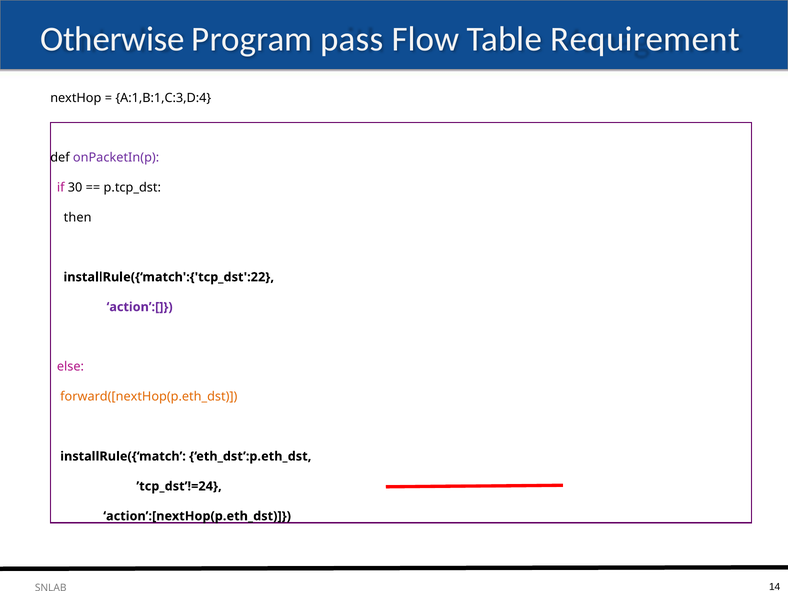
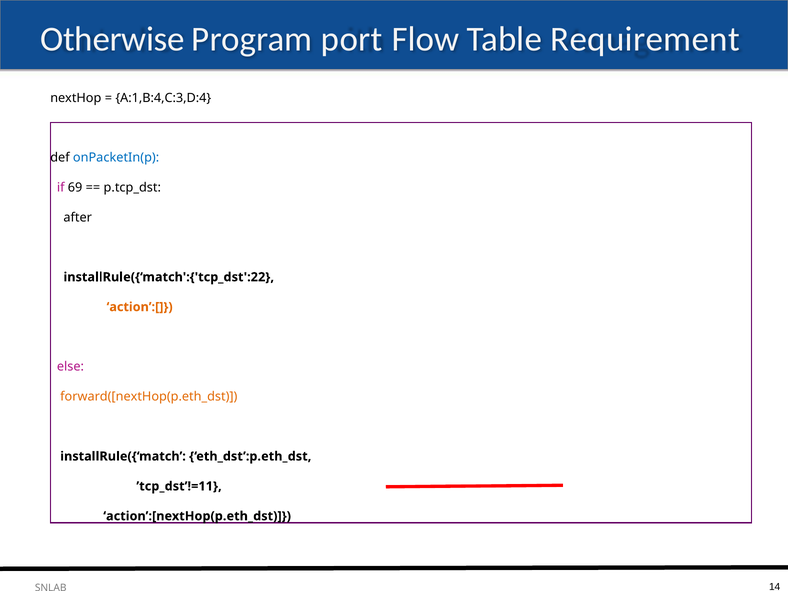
pass: pass -> port
A:1,B:1,C:3,D:4: A:1,B:1,C:3,D:4 -> A:1,B:4,C:3,D:4
onPacketIn(p colour: purple -> blue
30: 30 -> 69
then: then -> after
action’:[ colour: purple -> orange
’tcp_dst’!=24: ’tcp_dst’!=24 -> ’tcp_dst’!=11
